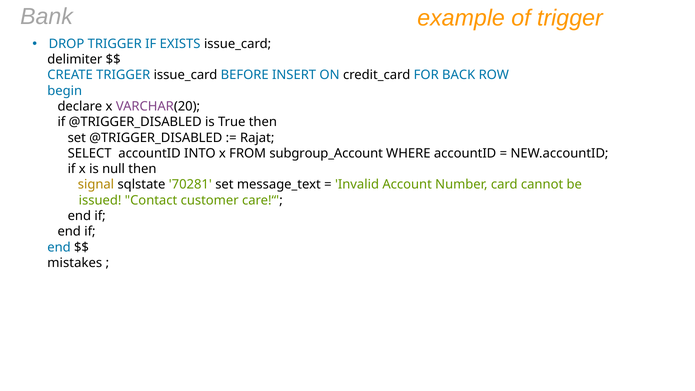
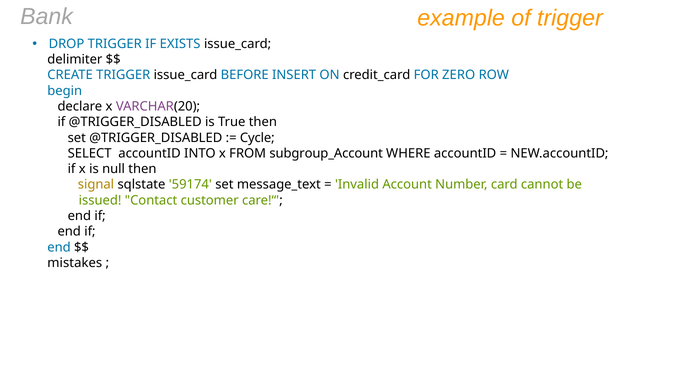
BACK: BACK -> ZERO
Rajat: Rajat -> Cycle
70281: 70281 -> 59174
